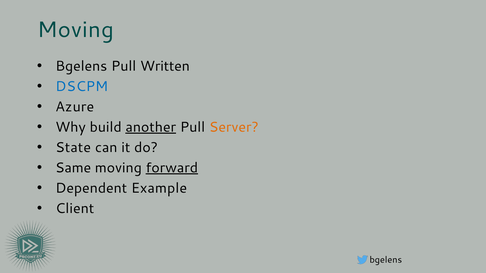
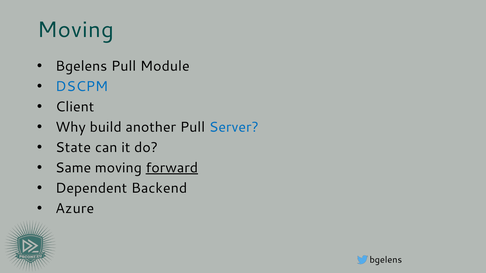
Written: Written -> Module
Azure: Azure -> Client
another underline: present -> none
Server colour: orange -> blue
Example: Example -> Backend
Client: Client -> Azure
